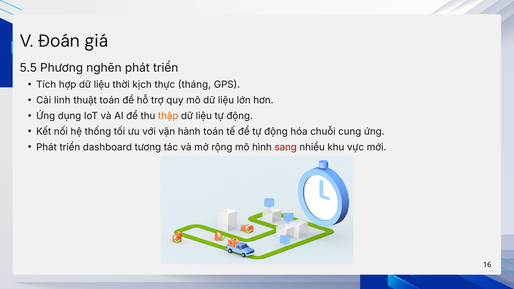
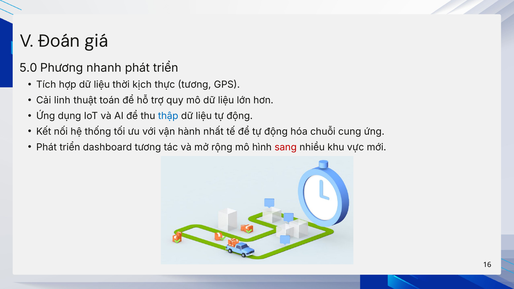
5.5: 5.5 -> 5.0
nghẽn: nghẽn -> nhanh
thực tháng: tháng -> tương
thập colour: orange -> blue
hành toán: toán -> nhất
